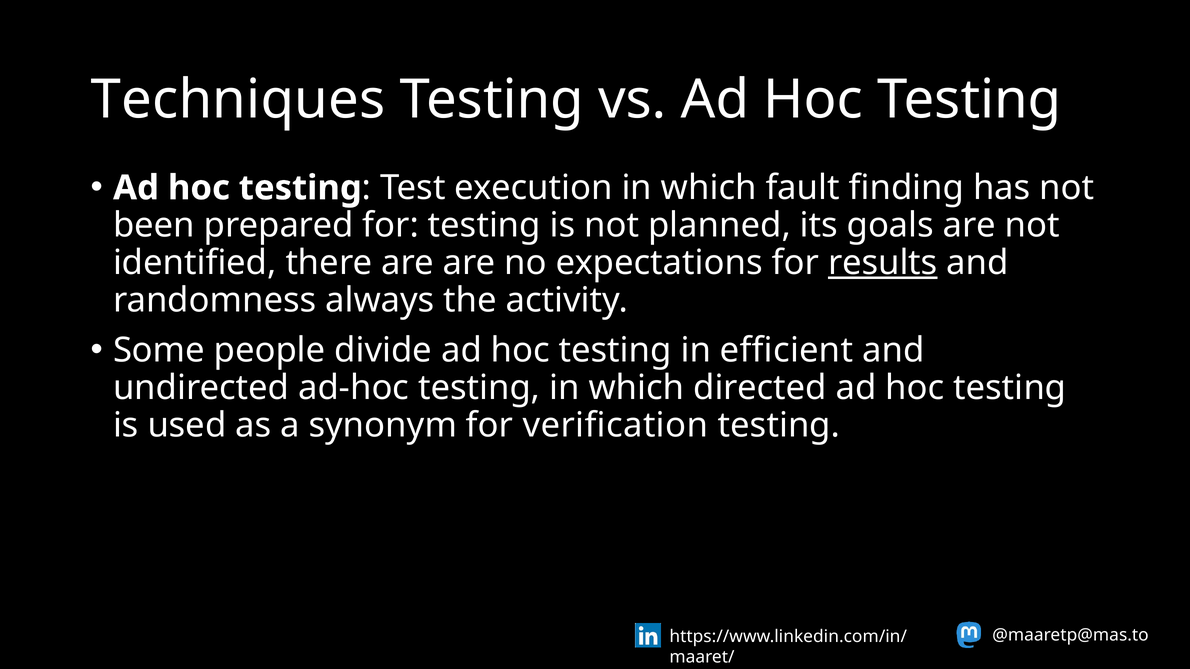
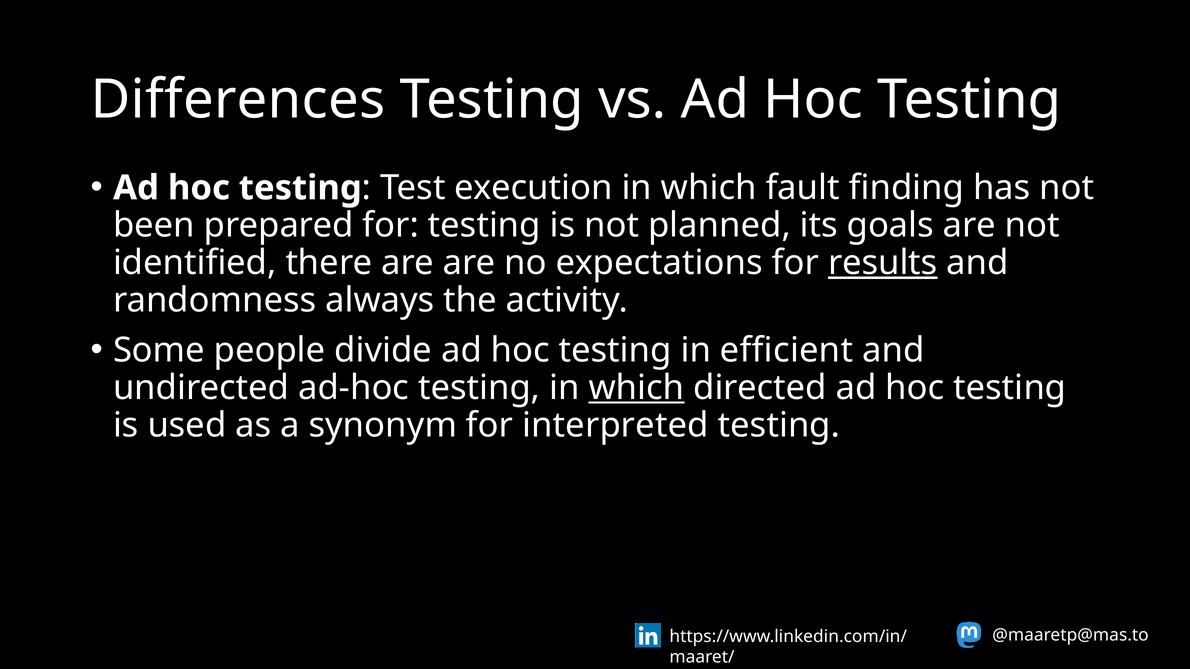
Techniques: Techniques -> Differences
which at (636, 388) underline: none -> present
verification: verification -> interpreted
